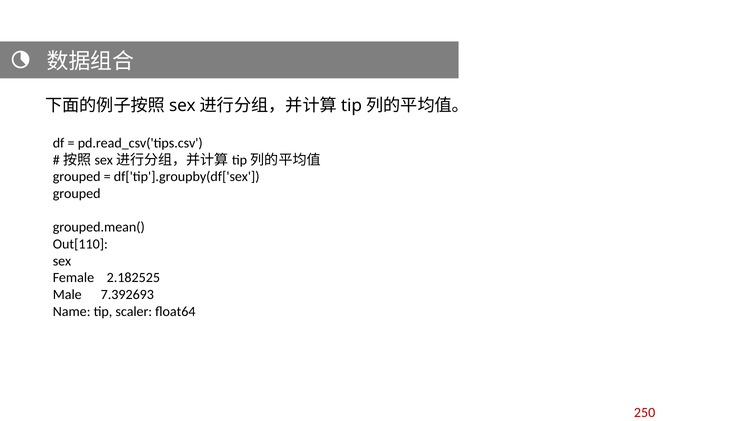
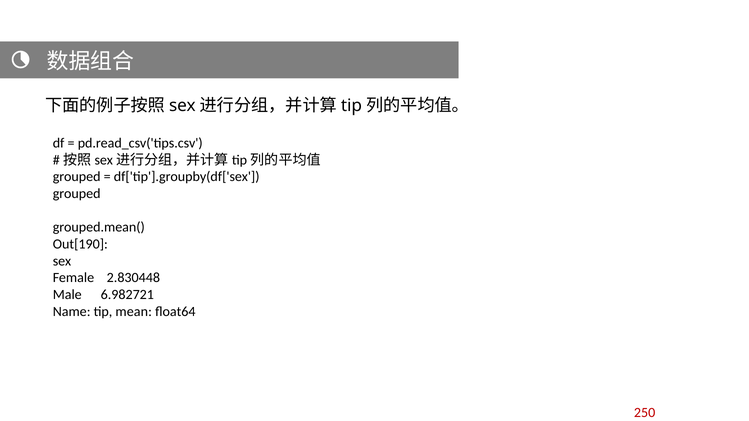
Out[110: Out[110 -> Out[190
2.182525: 2.182525 -> 2.830448
7.392693: 7.392693 -> 6.982721
scaler: scaler -> mean
